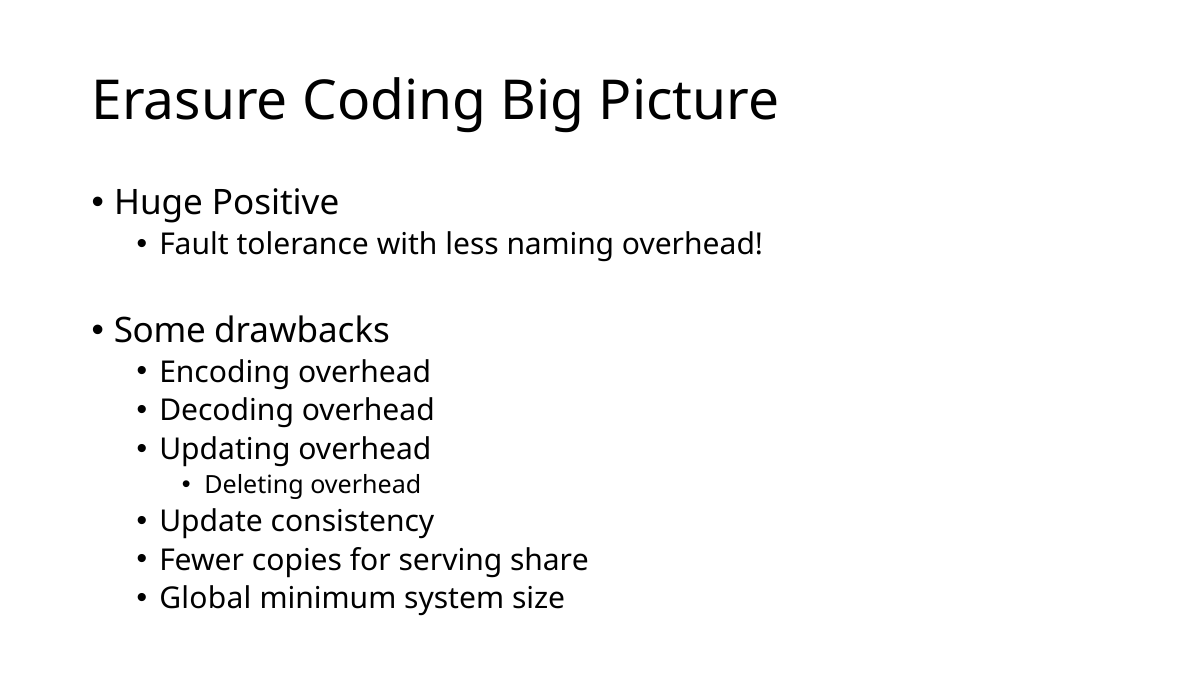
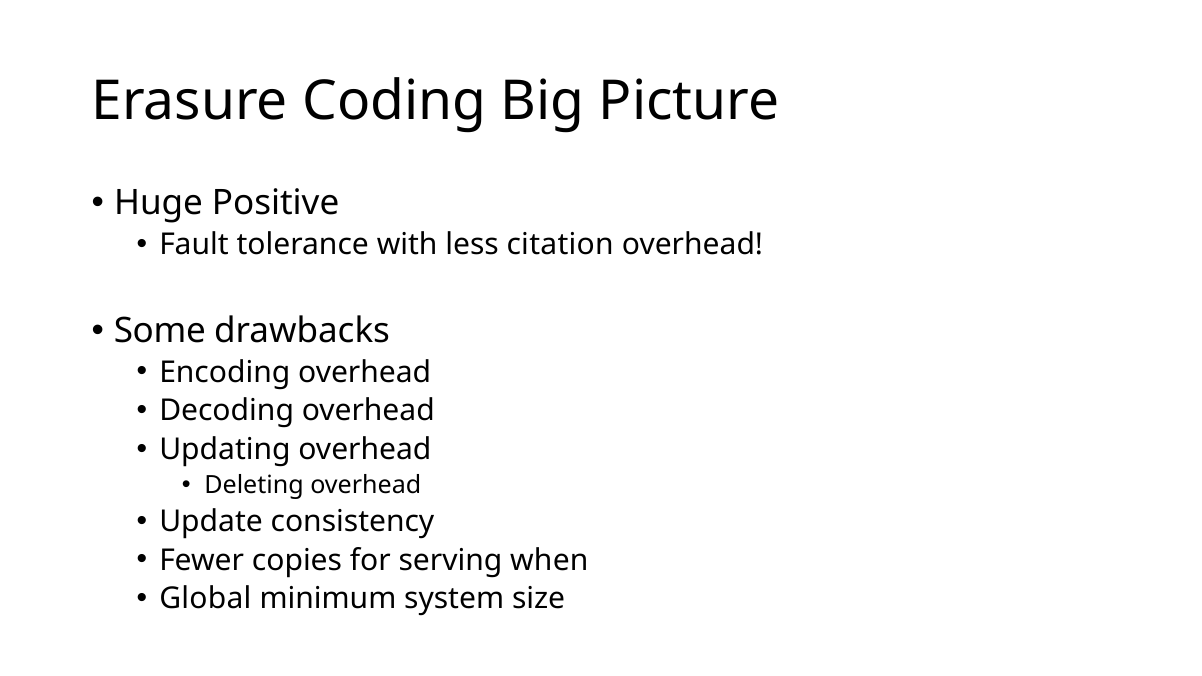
naming: naming -> citation
share: share -> when
